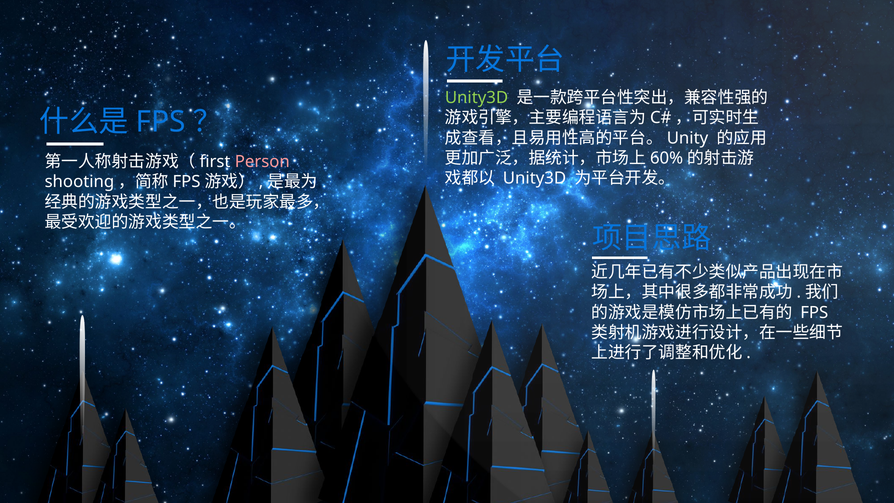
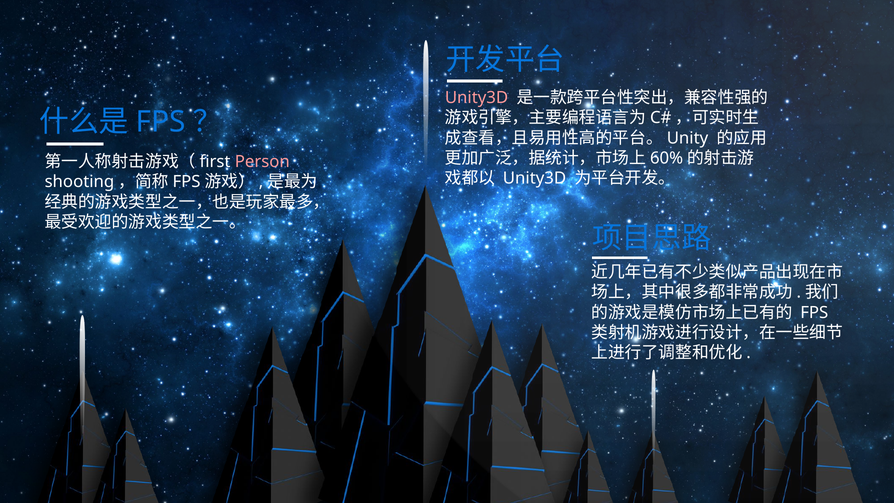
Unity3D at (477, 98) colour: light green -> pink
